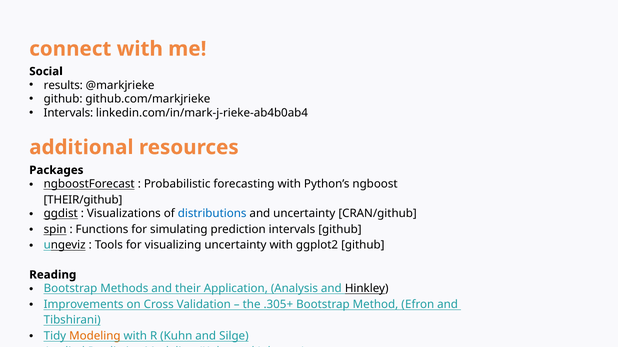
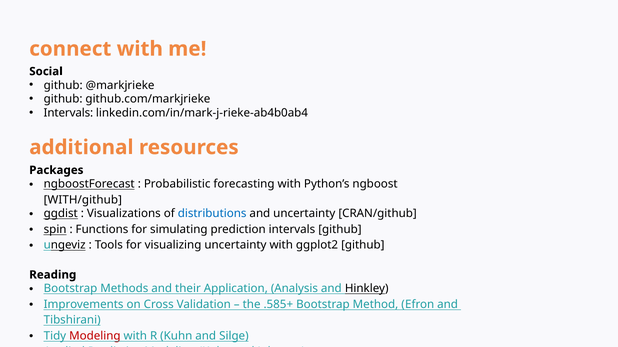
results at (63, 85): results -> github
THEIR/github: THEIR/github -> WITH/github
.305+: .305+ -> .585+
Modeling at (95, 336) colour: orange -> red
